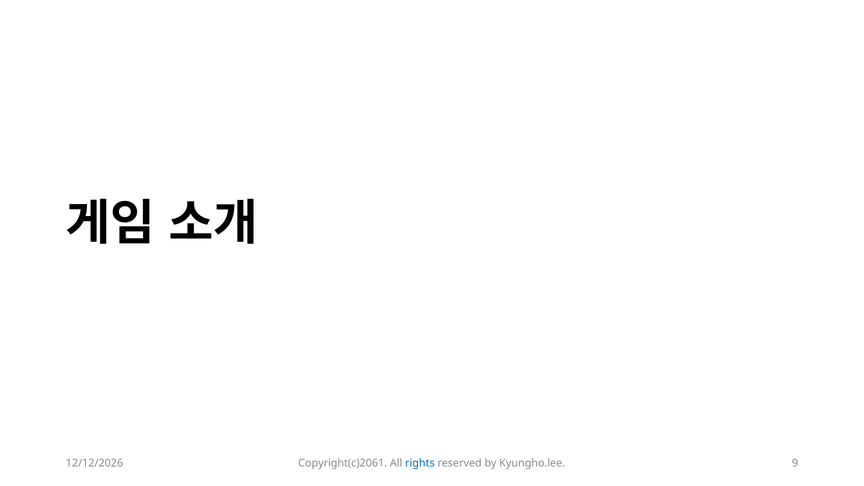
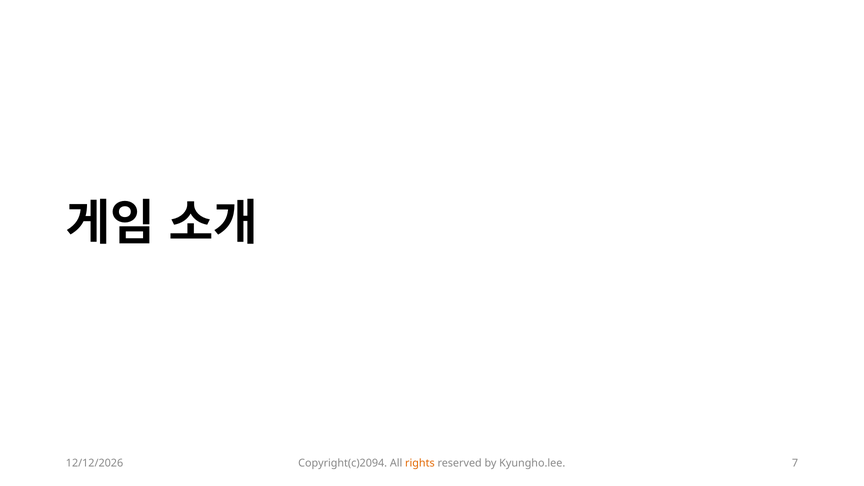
Copyright(c)2061: Copyright(c)2061 -> Copyright(c)2094
rights colour: blue -> orange
9: 9 -> 7
